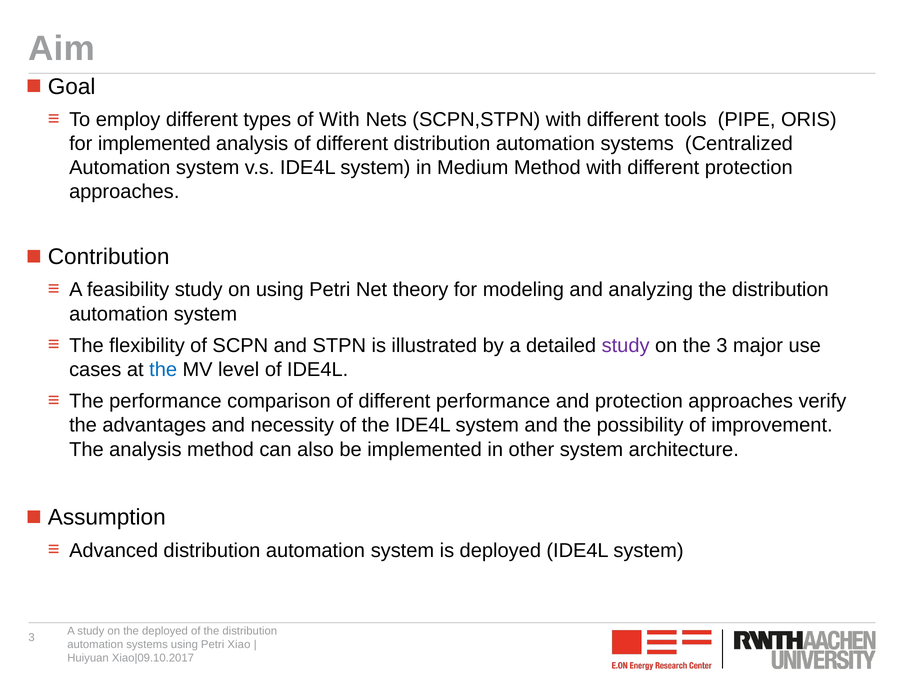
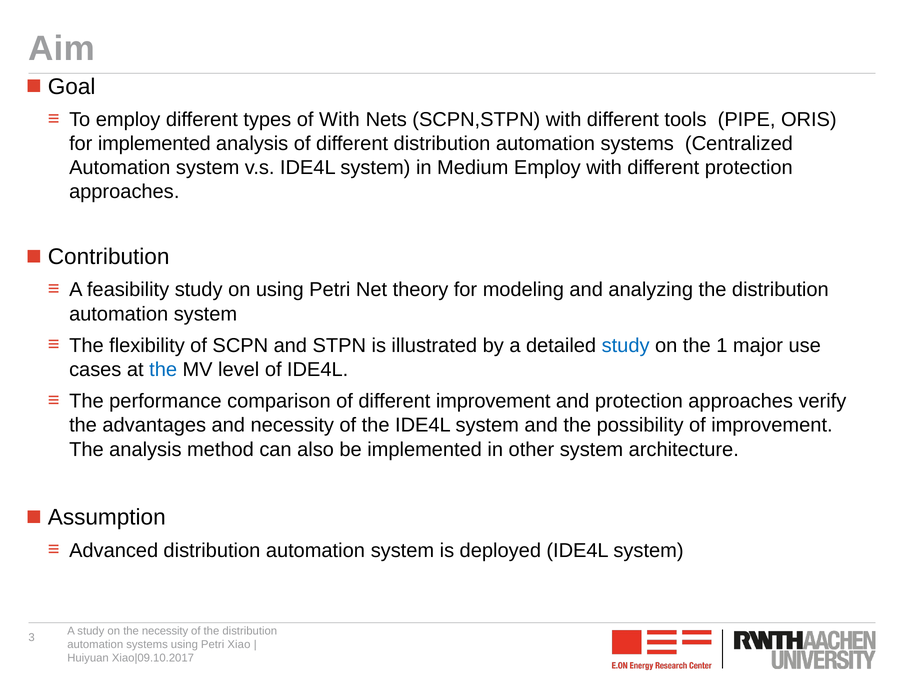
Medium Method: Method -> Employ
study at (626, 346) colour: purple -> blue
the 3: 3 -> 1
different performance: performance -> improvement
the deployed: deployed -> necessity
